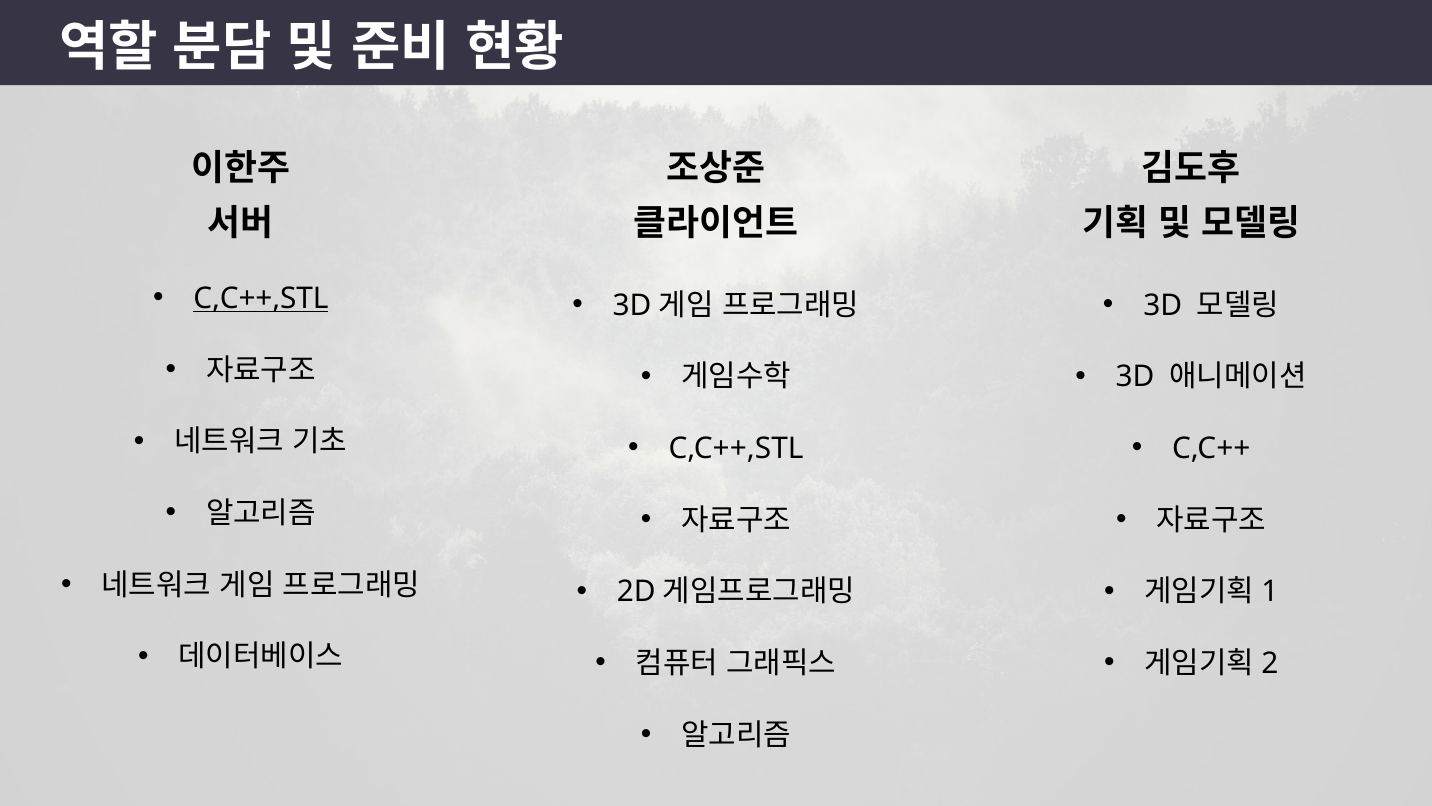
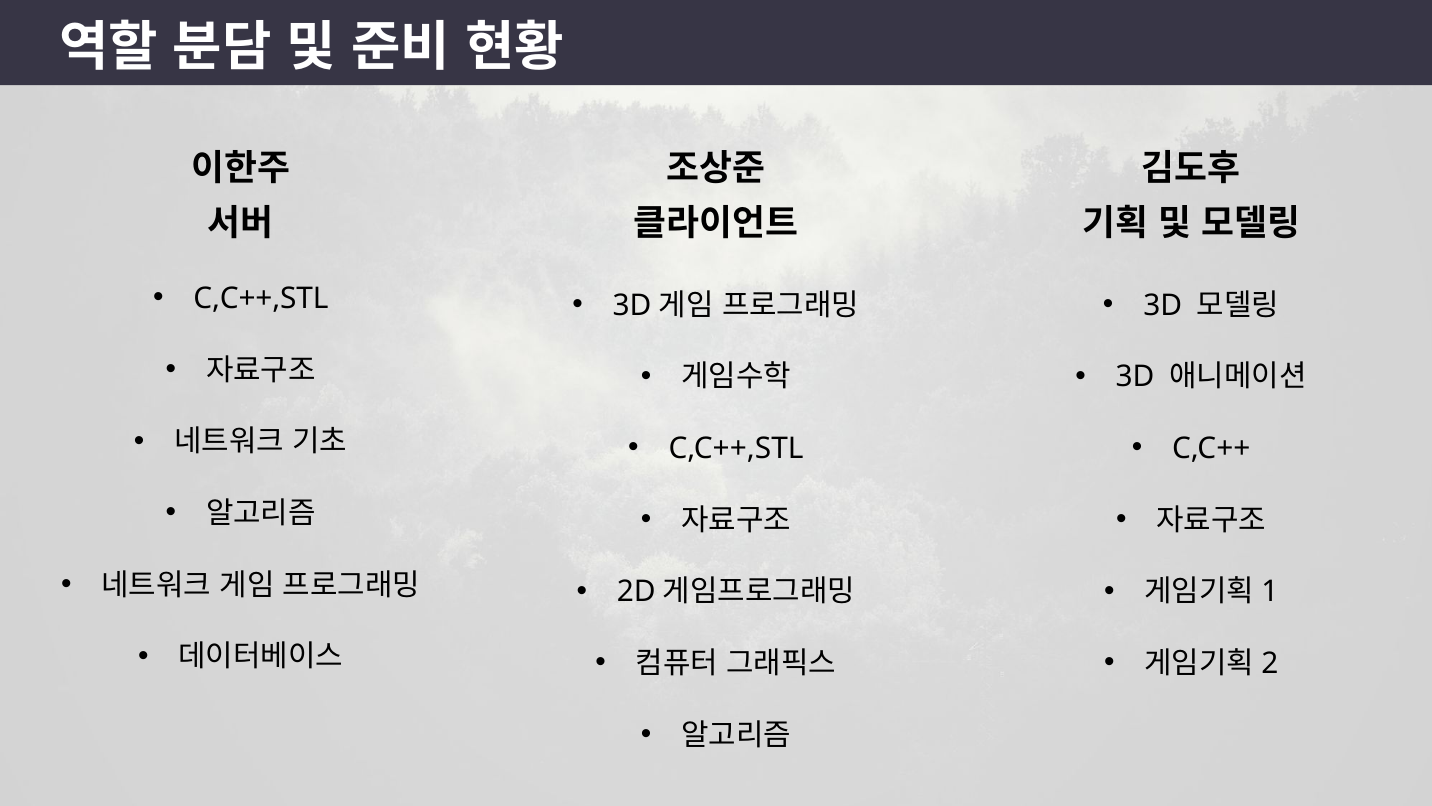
C,C++,STL at (261, 298) underline: present -> none
